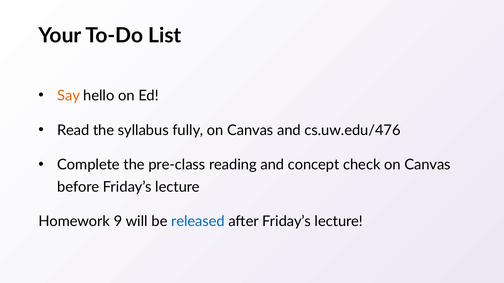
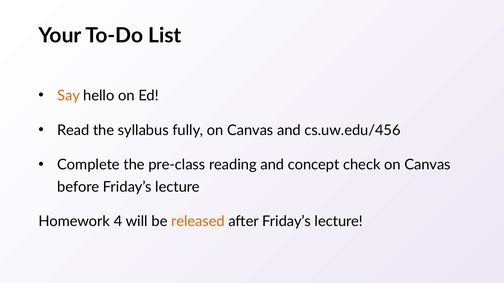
cs.uw.edu/476: cs.uw.edu/476 -> cs.uw.edu/456
9: 9 -> 4
released colour: blue -> orange
